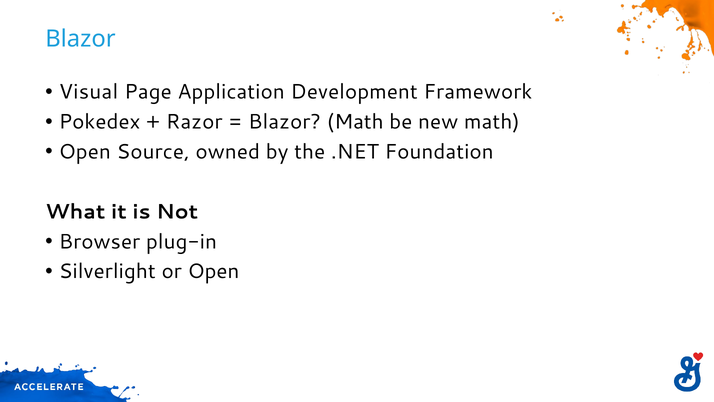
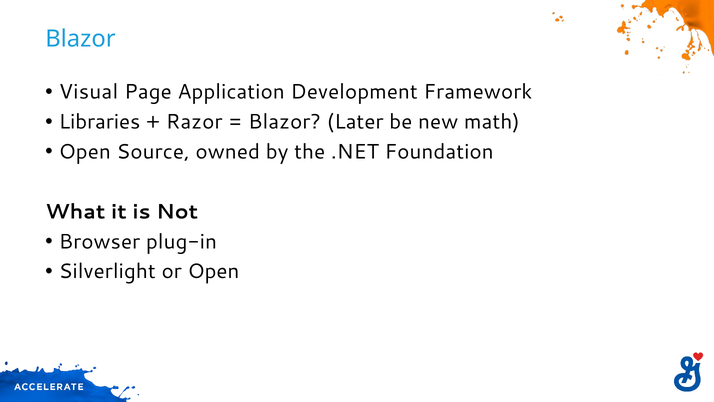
Pokedex: Pokedex -> Libraries
Blazor Math: Math -> Later
